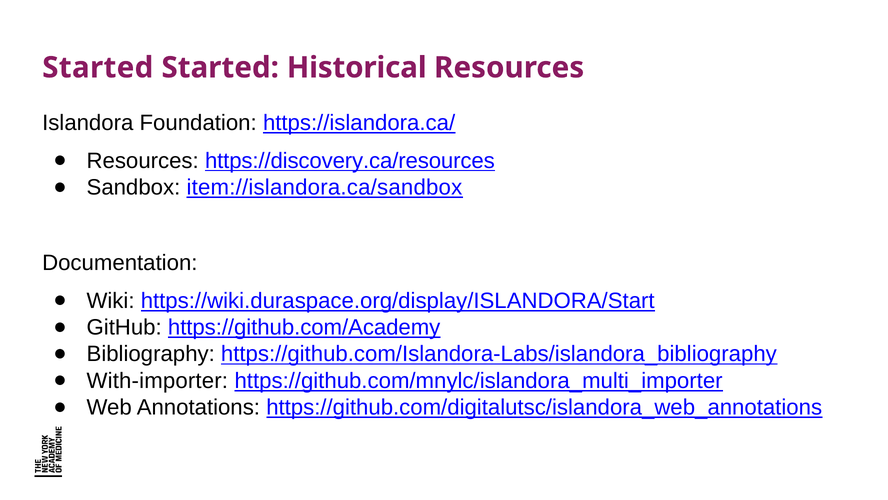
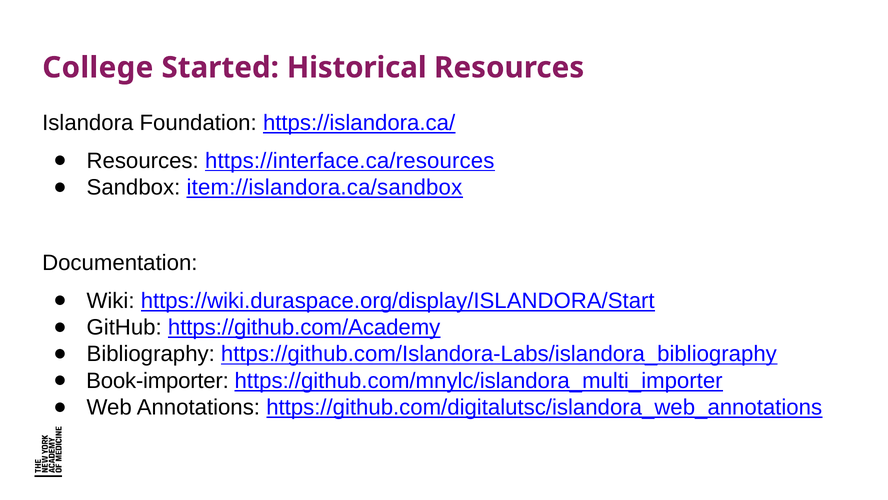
Started at (98, 68): Started -> College
https://discovery.ca/resources: https://discovery.ca/resources -> https://interface.ca/resources
With-importer: With-importer -> Book-importer
